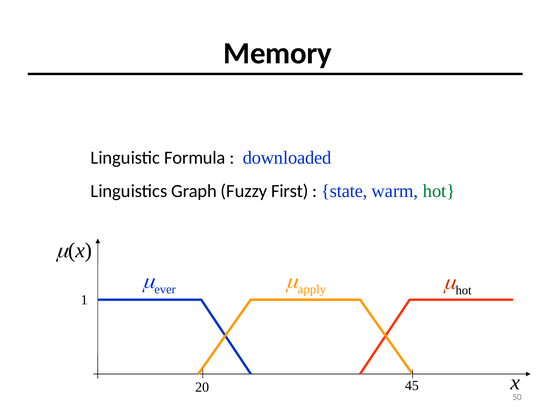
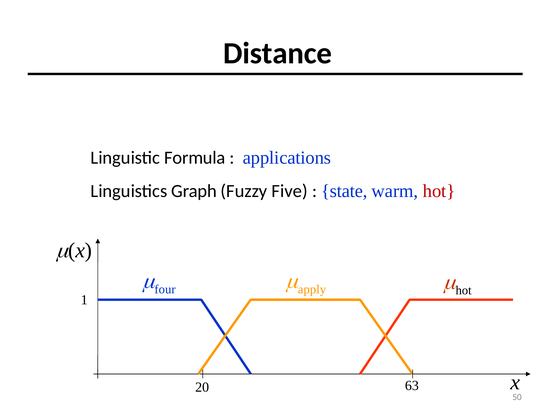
Memory: Memory -> Distance
downloaded: downloaded -> applications
First: First -> Five
hot at (439, 191) colour: green -> red
ever: ever -> four
45: 45 -> 63
